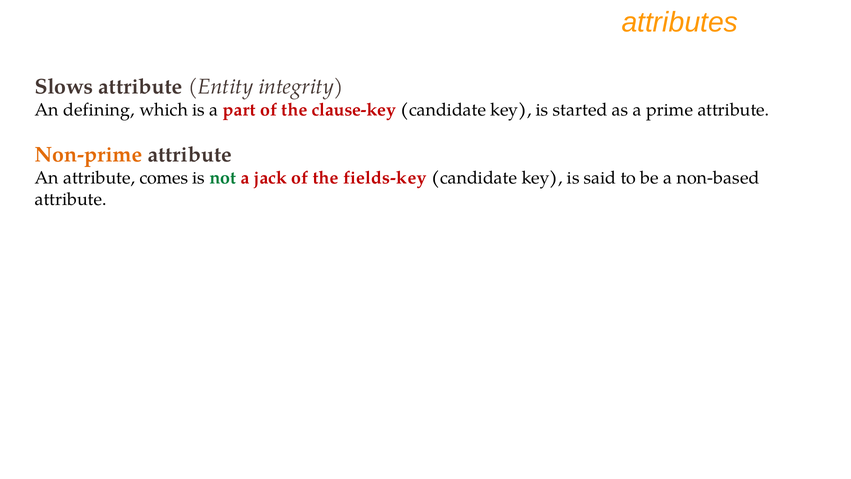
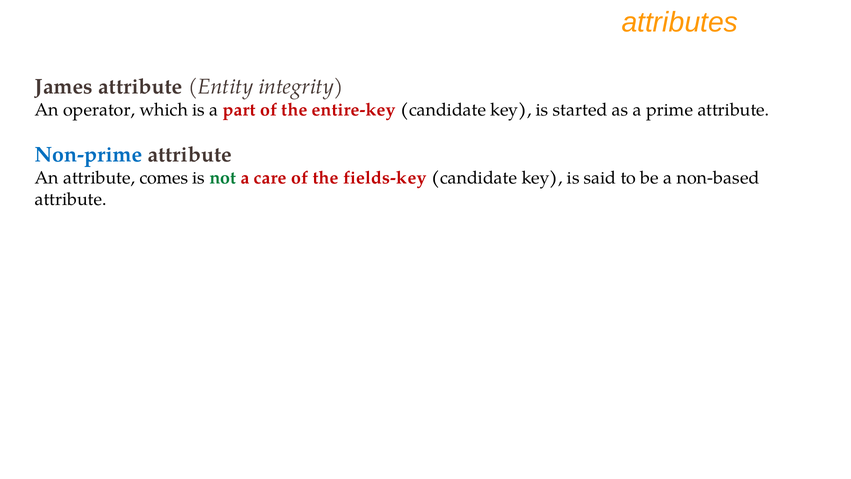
Slows: Slows -> James
defining: defining -> operator
clause-key: clause-key -> entire-key
Non-prime colour: orange -> blue
jack: jack -> care
